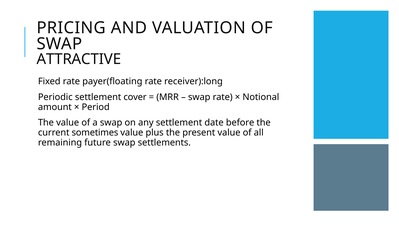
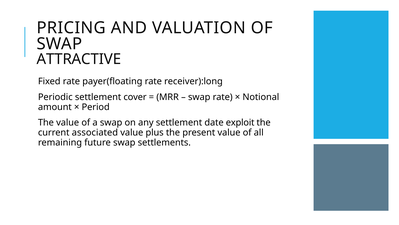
before: before -> exploit
sometimes: sometimes -> associated
